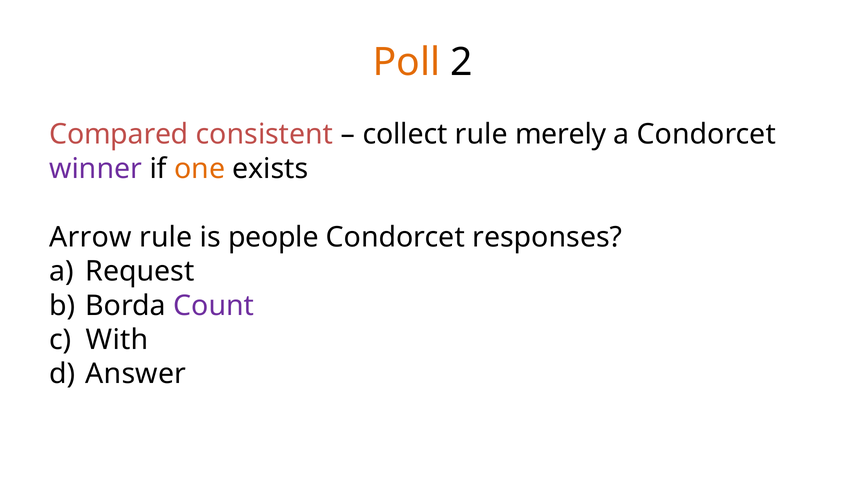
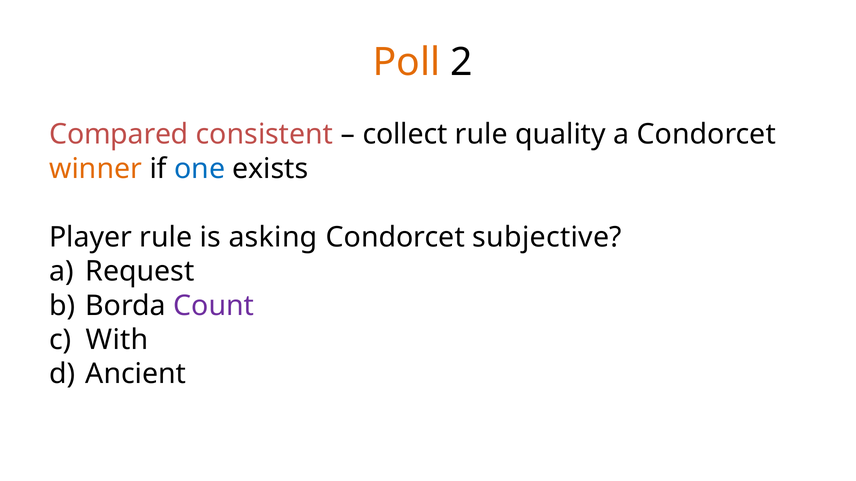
merely: merely -> quality
winner colour: purple -> orange
one colour: orange -> blue
Arrow: Arrow -> Player
people: people -> asking
responses: responses -> subjective
Answer: Answer -> Ancient
